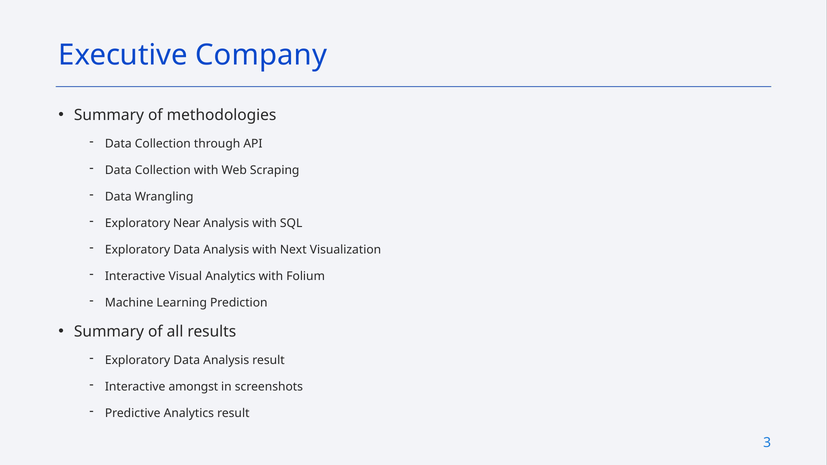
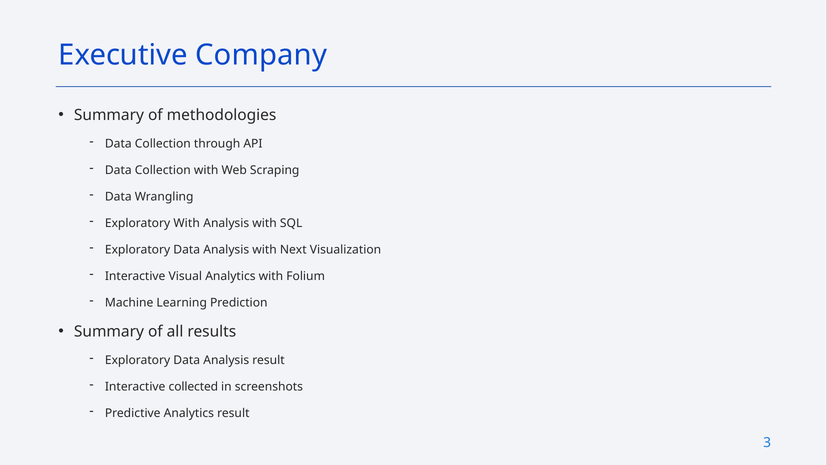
Exploratory Near: Near -> With
amongst: amongst -> collected
